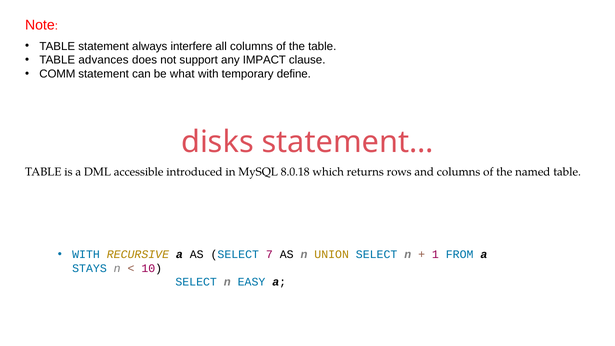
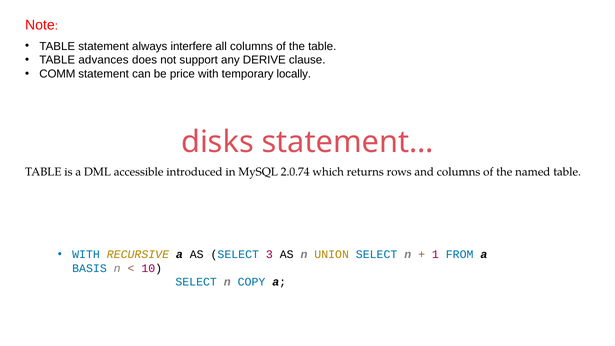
IMPACT: IMPACT -> DERIVE
what: what -> price
define: define -> locally
8.0.18: 8.0.18 -> 2.0.74
7: 7 -> 3
STAYS: STAYS -> BASIS
EASY: EASY -> COPY
